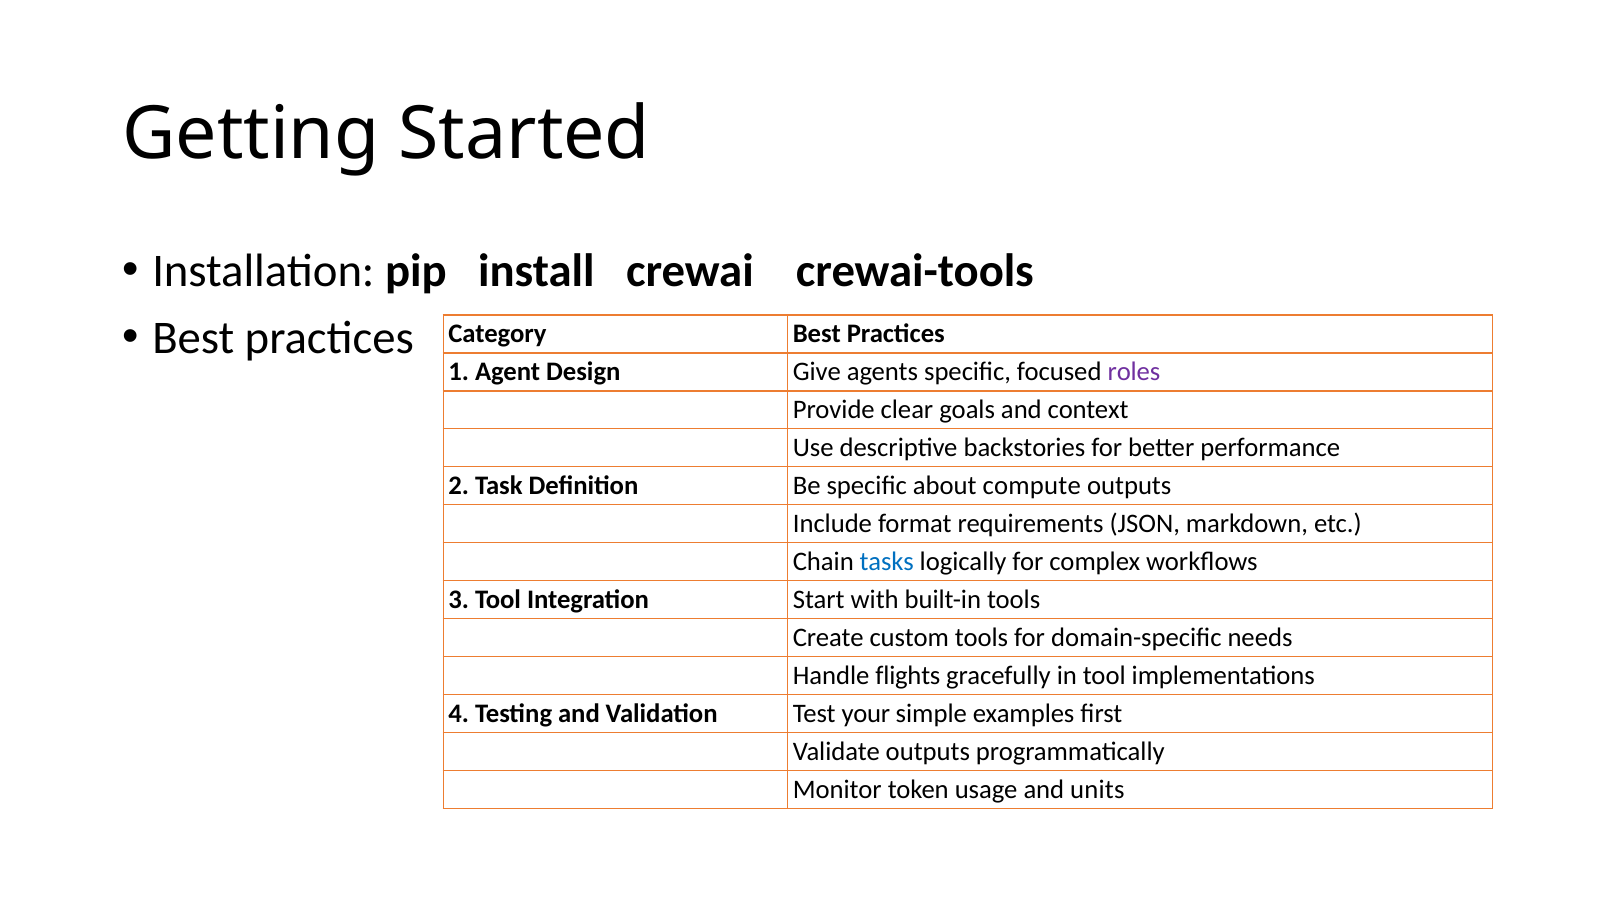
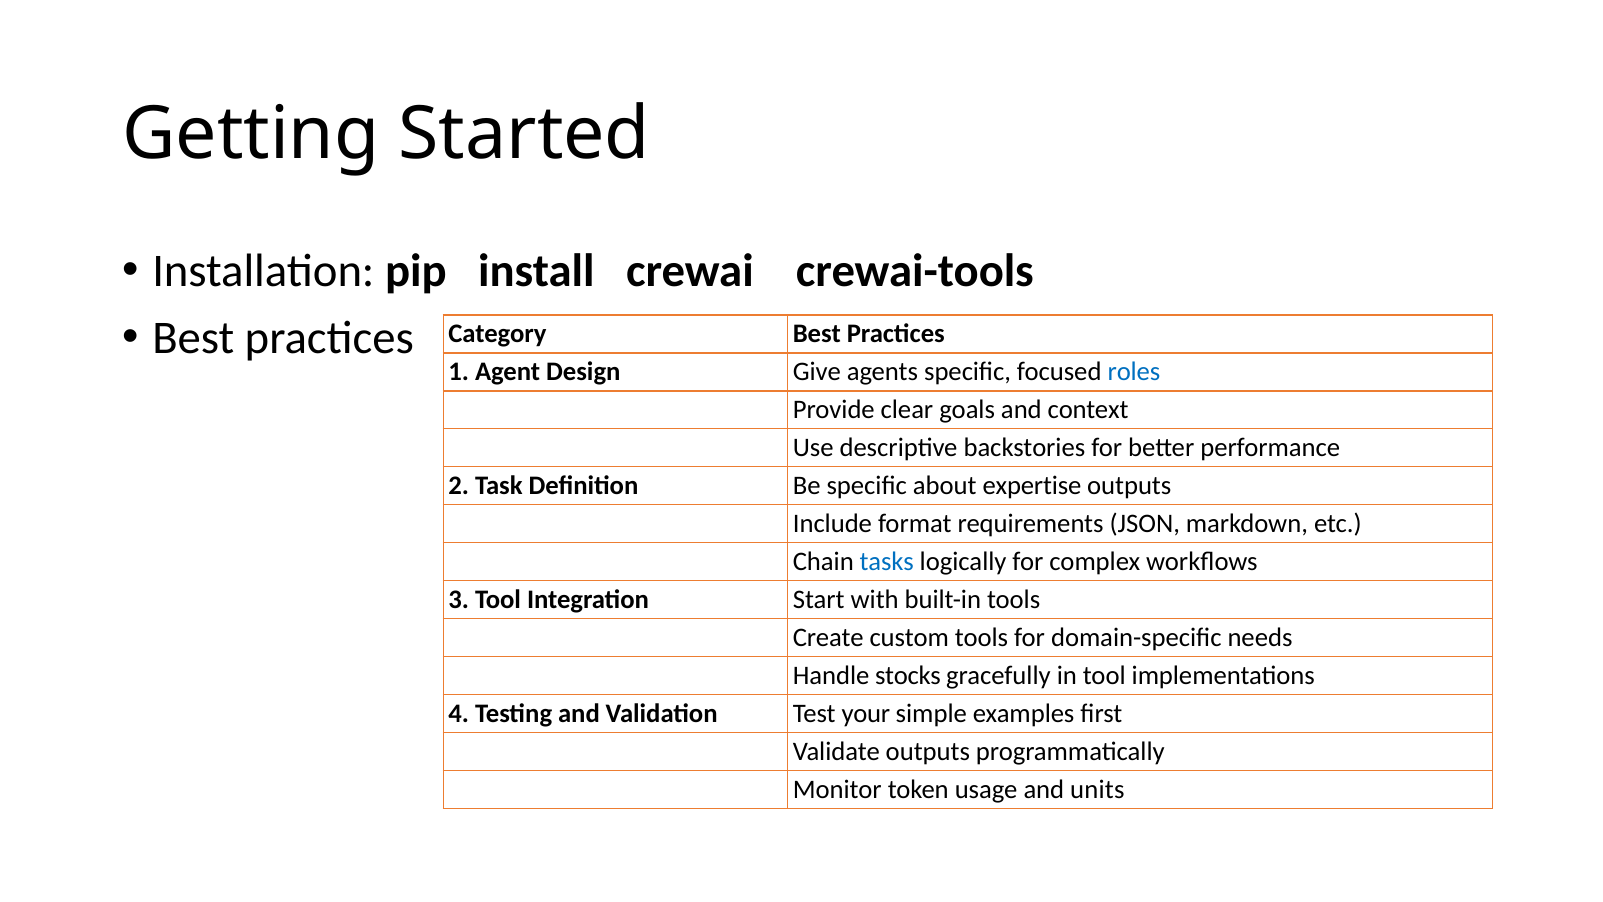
roles colour: purple -> blue
compute: compute -> expertise
flights: flights -> stocks
